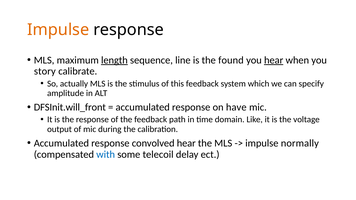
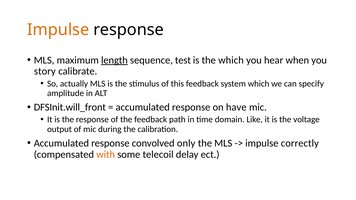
line: line -> test
the found: found -> which
hear at (274, 60) underline: present -> none
convolved hear: hear -> only
normally: normally -> correctly
with colour: blue -> orange
